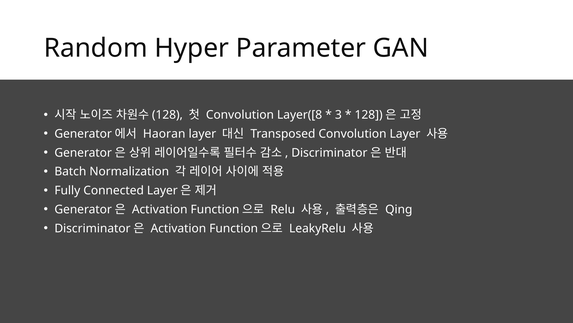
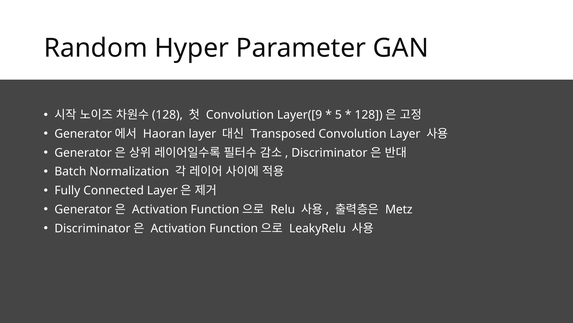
Layer([8: Layer([8 -> Layer([9
3: 3 -> 5
Qing: Qing -> Metz
